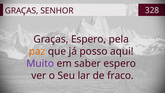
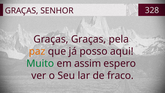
Graças Espero: Espero -> Graças
Muito colour: purple -> green
saber: saber -> assim
